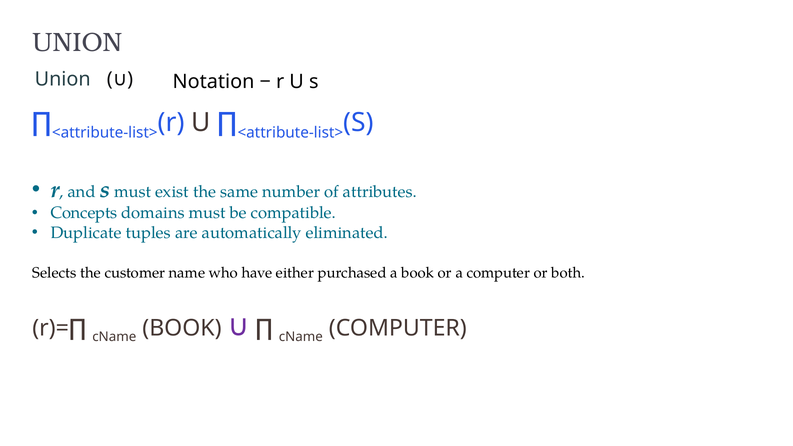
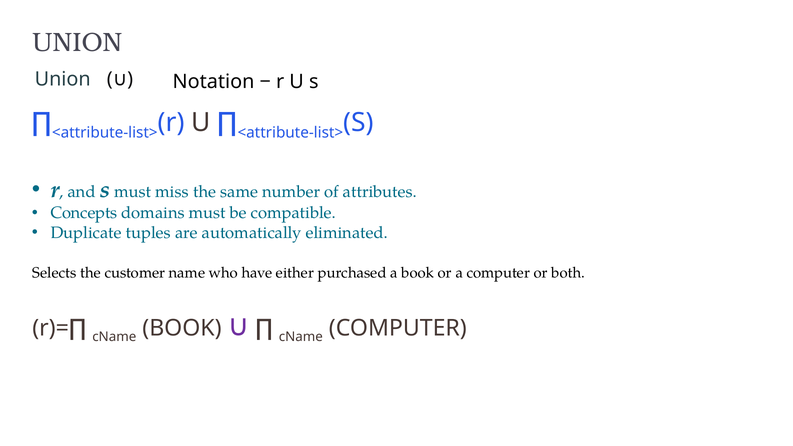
exist: exist -> miss
